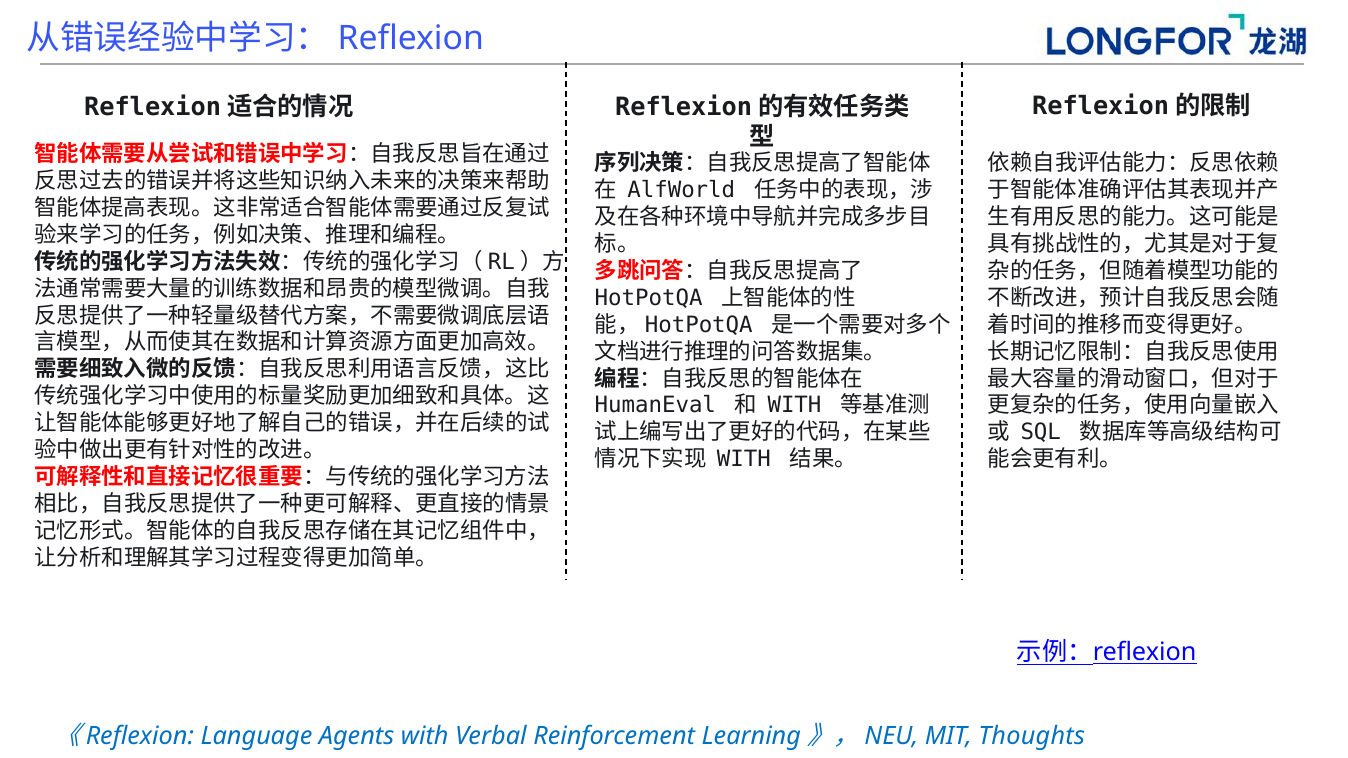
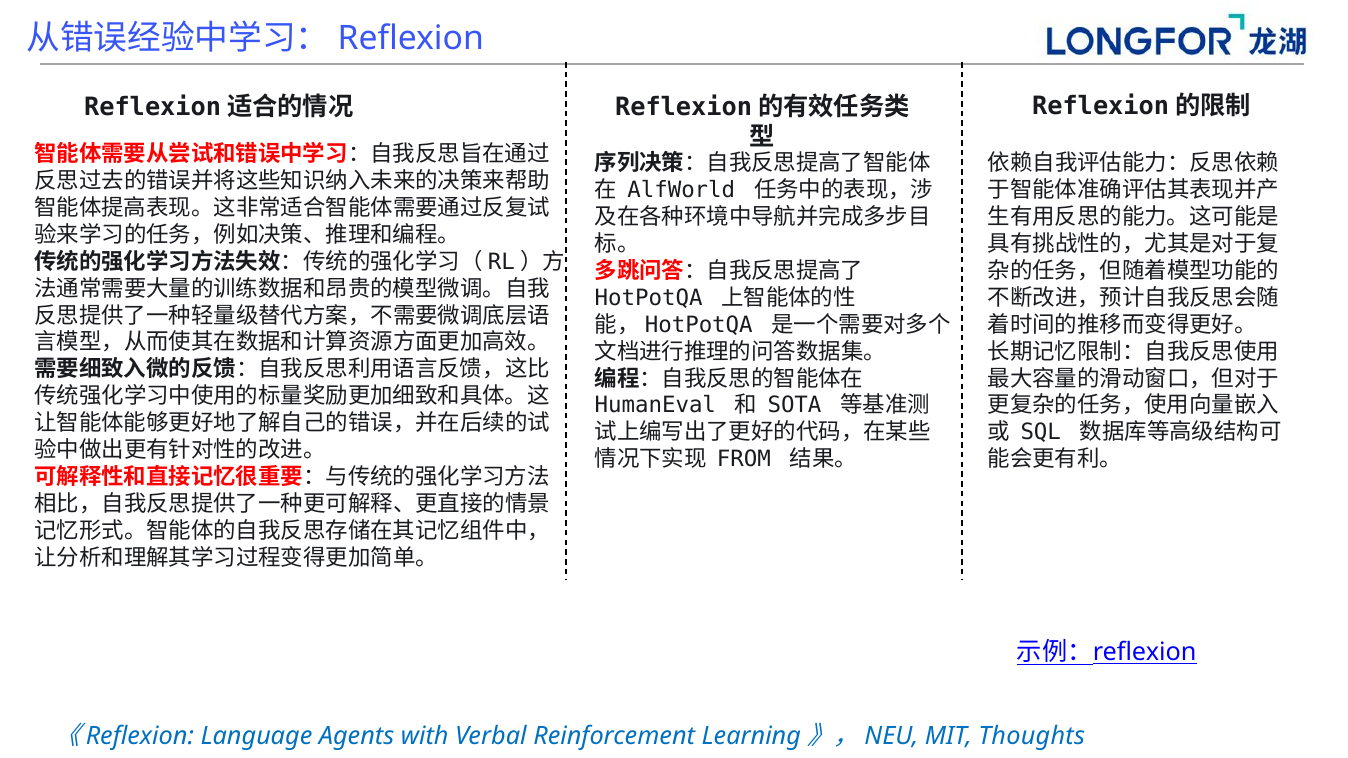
WITH at (795, 406): WITH -> SOTA
WITH at (744, 460): WITH -> FROM
